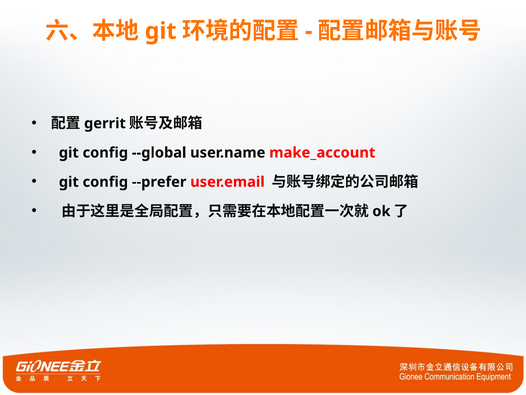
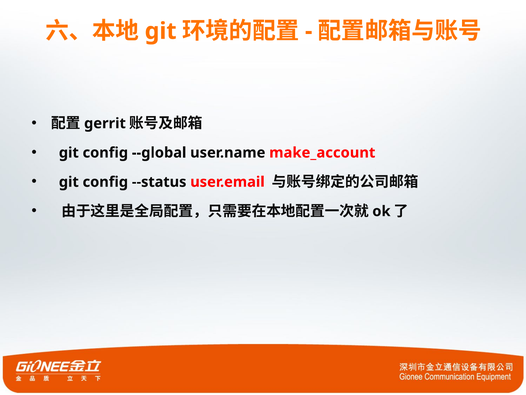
--prefer: --prefer -> --status
